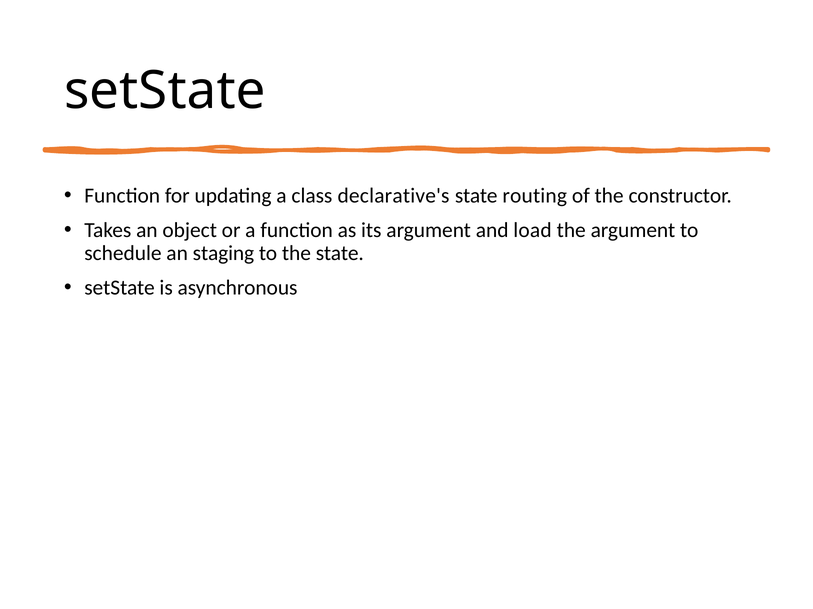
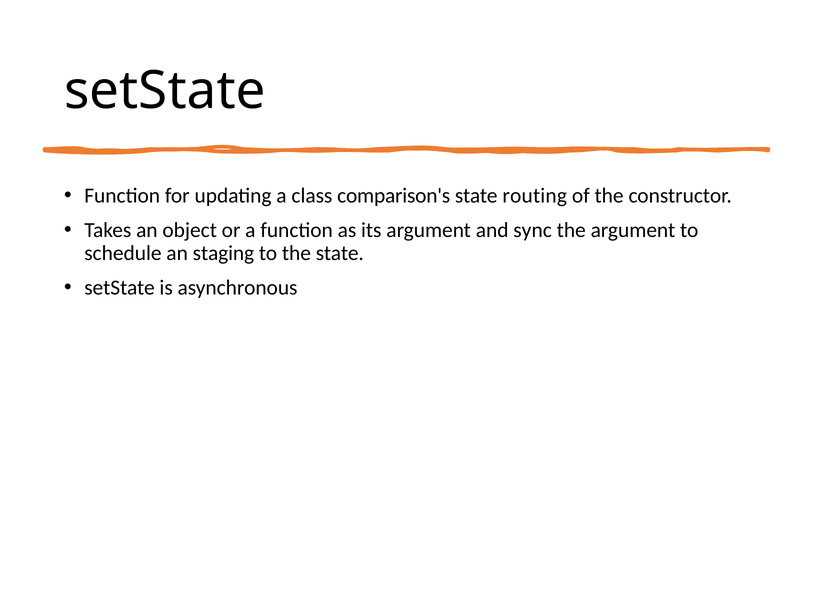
declarative's: declarative's -> comparison's
load: load -> sync
